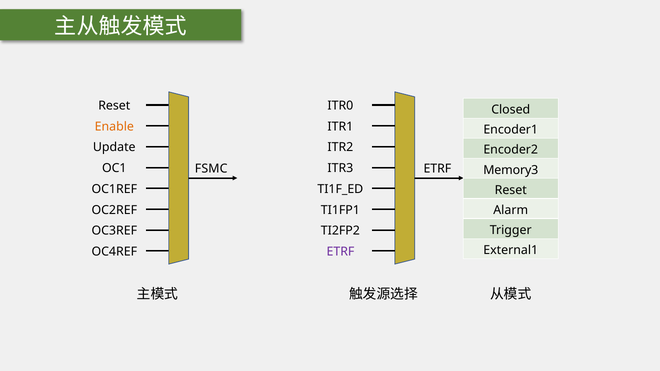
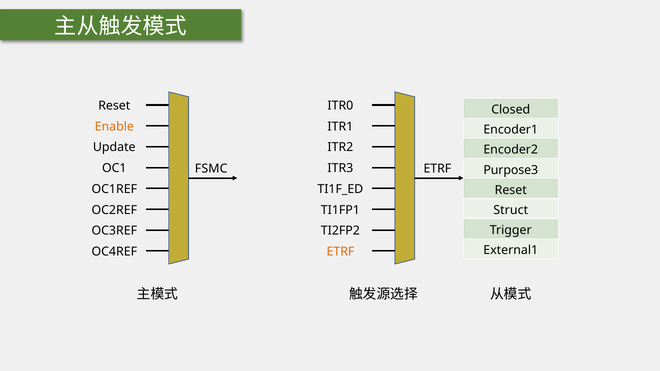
Memory3: Memory3 -> Purpose3
Alarm: Alarm -> Struct
ETRF at (340, 252) colour: purple -> orange
